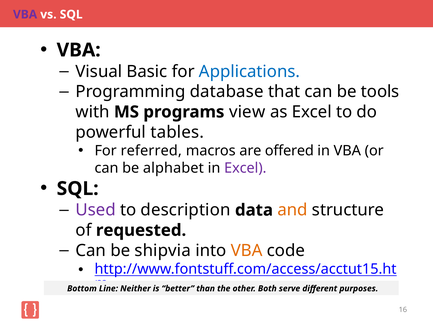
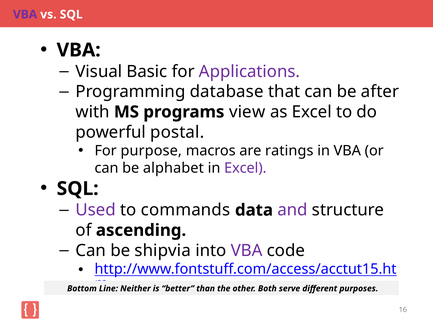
Applications colour: blue -> purple
tools: tools -> after
tables: tables -> postal
referred: referred -> purpose
offered: offered -> ratings
description: description -> commands
and colour: orange -> purple
requested: requested -> ascending
VBA at (247, 250) colour: orange -> purple
